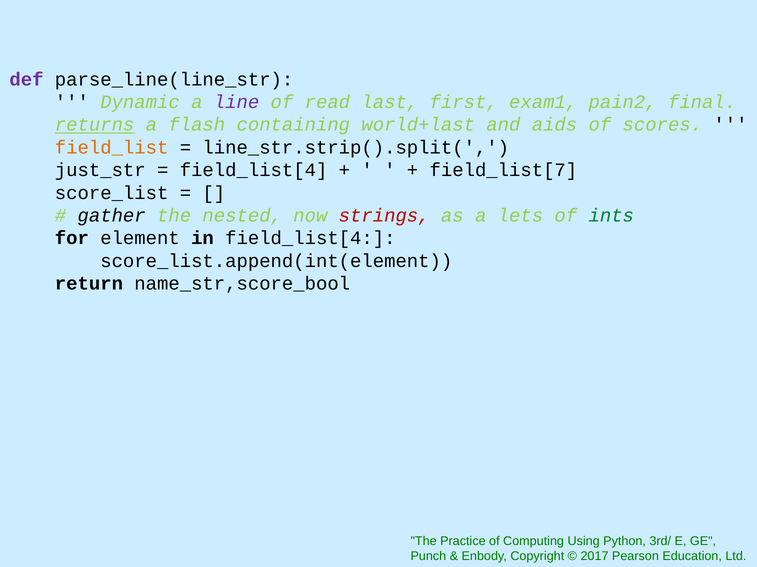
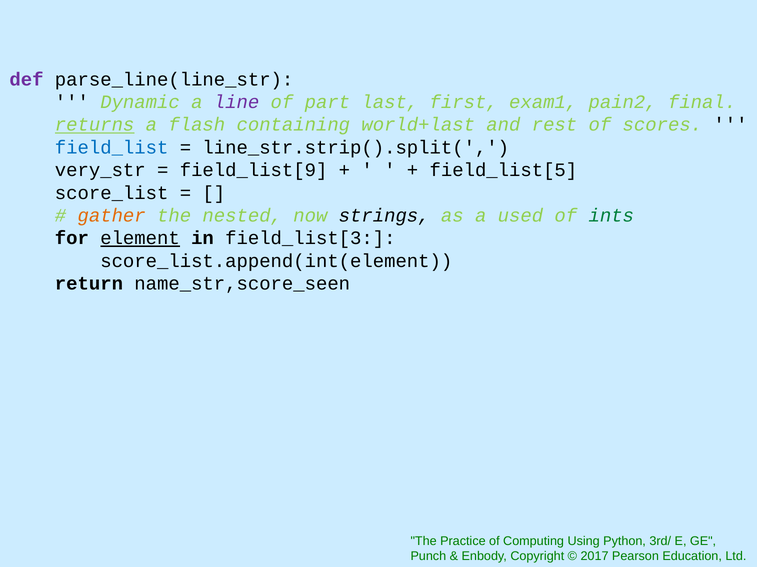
read: read -> part
aids: aids -> rest
field_list colour: orange -> blue
just_str: just_str -> very_str
field_list[4 at (254, 170): field_list[4 -> field_list[9
field_list[7: field_list[7 -> field_list[5
gather colour: black -> orange
strings colour: red -> black
lets: lets -> used
element underline: none -> present
in field_list[4: field_list[4 -> field_list[3
name_str,score_bool: name_str,score_bool -> name_str,score_seen
